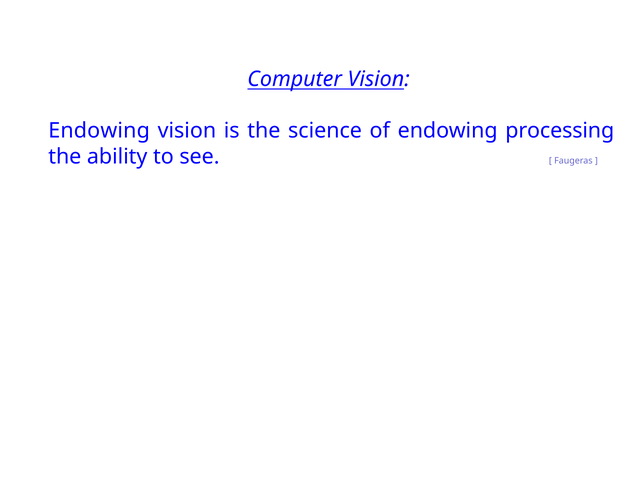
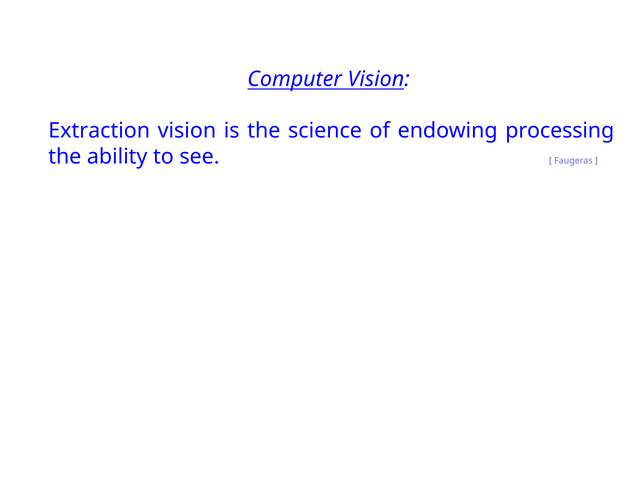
Endowing at (99, 131): Endowing -> Extraction
